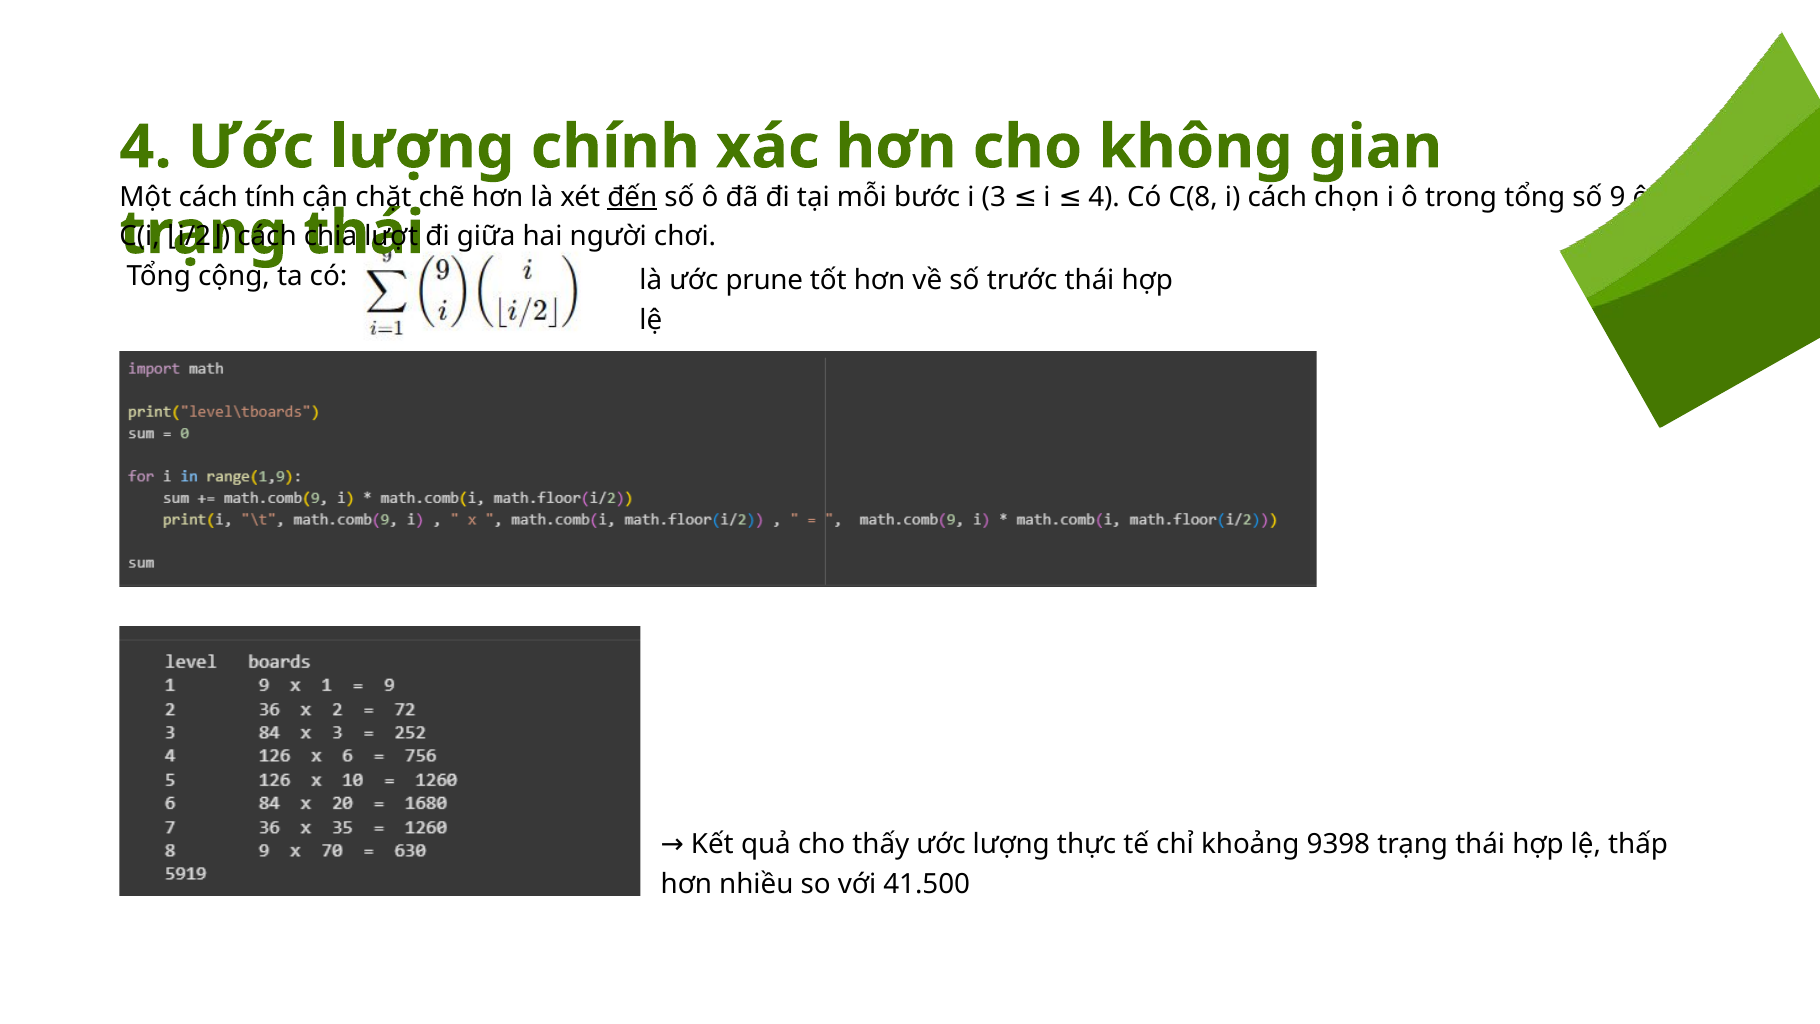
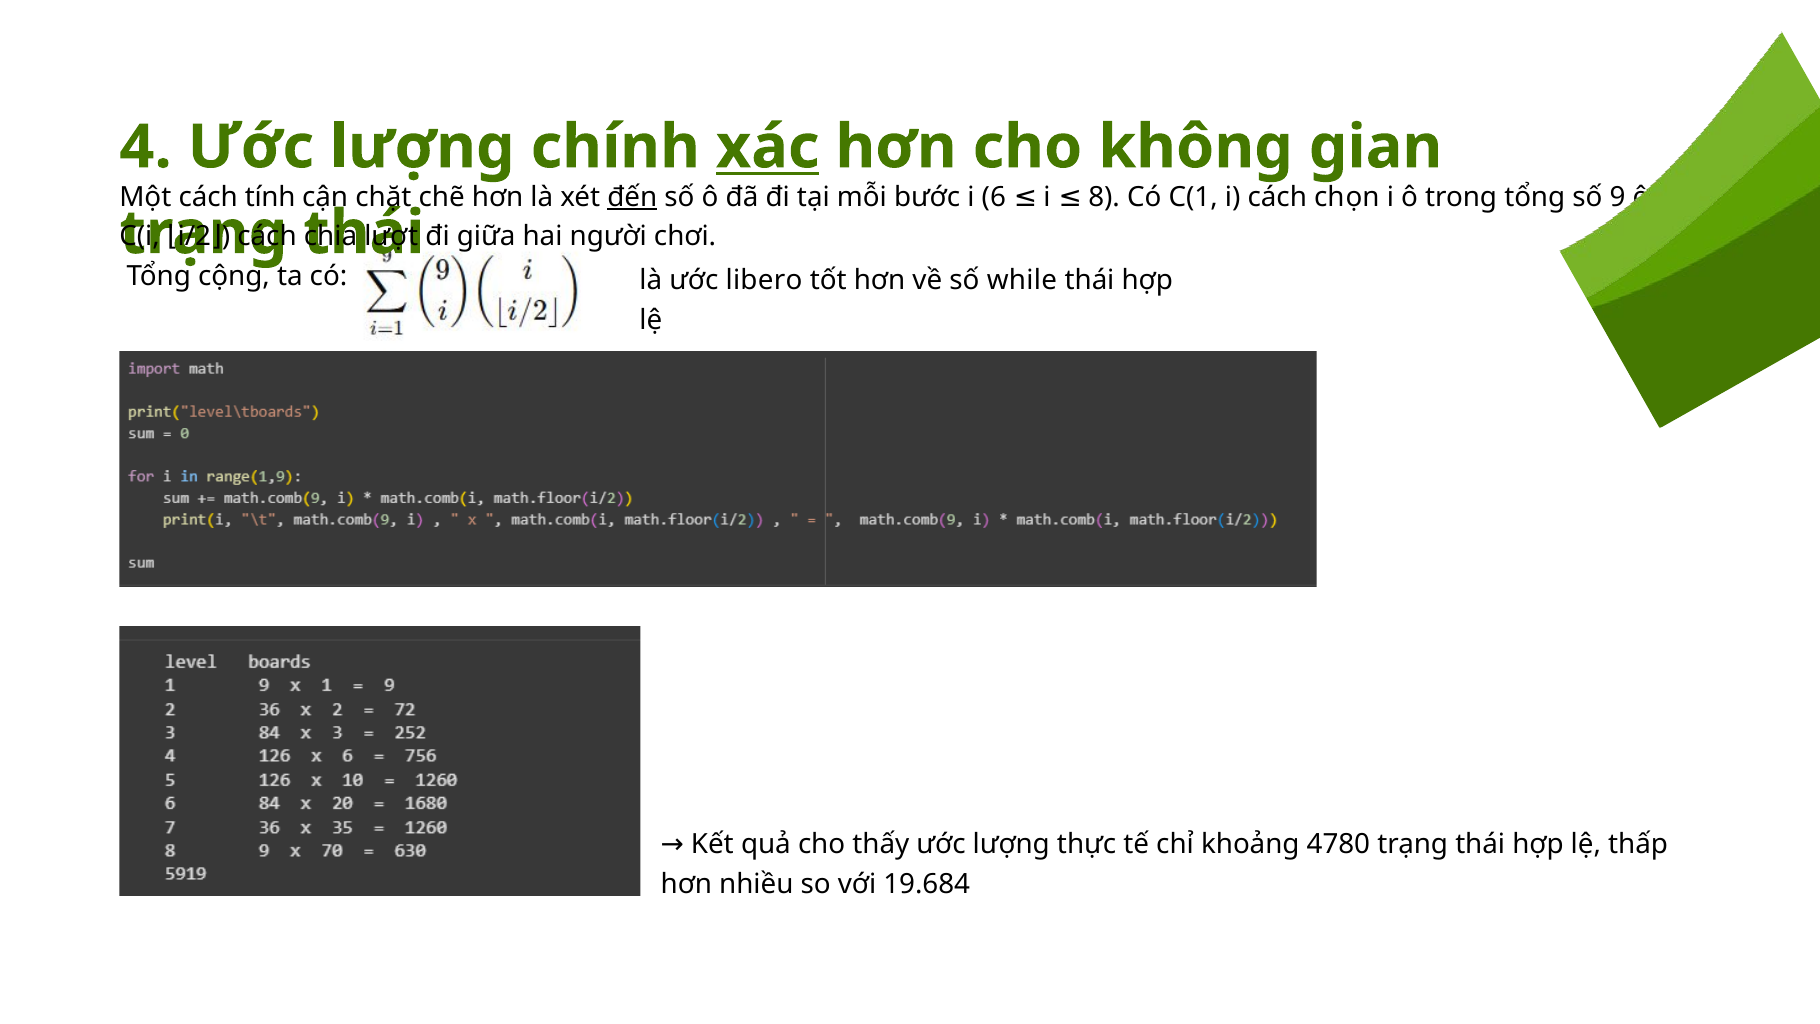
xác underline: none -> present
3: 3 -> 6
i 4: 4 -> 8
C(8: C(8 -> C(1
prune: prune -> libero
trước: trước -> while
9398: 9398 -> 4780
41.500: 41.500 -> 19.684
